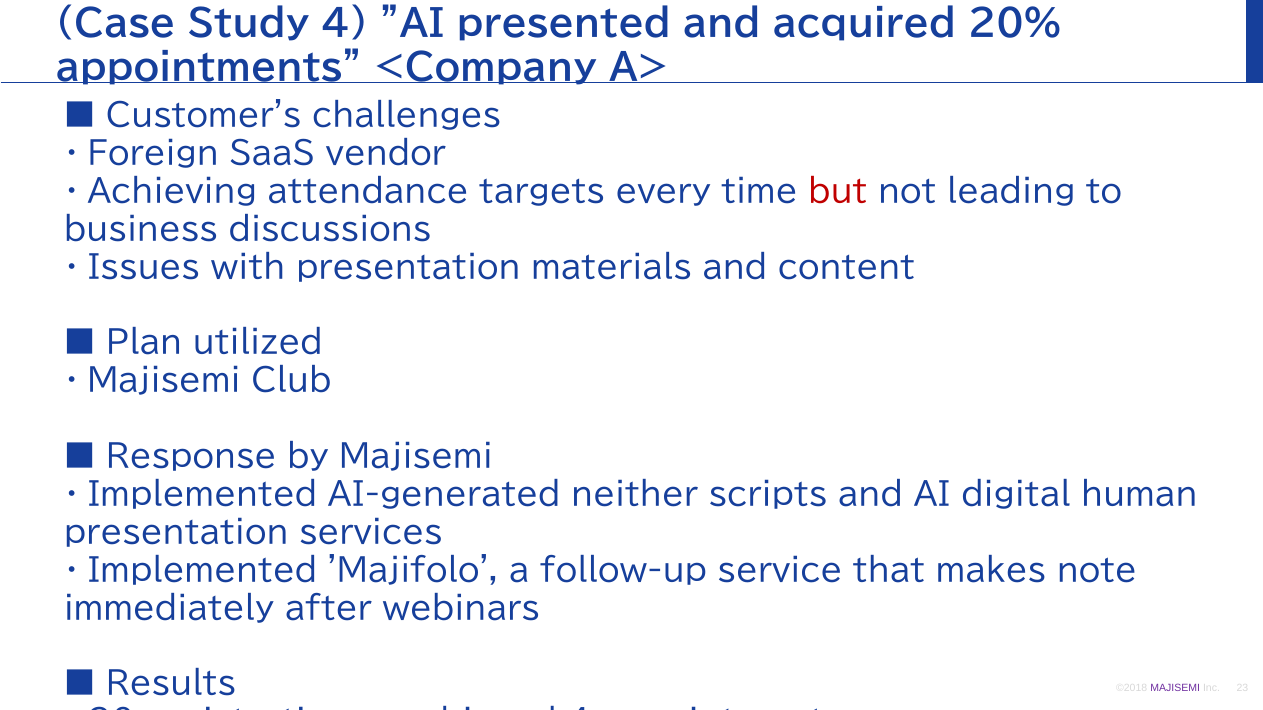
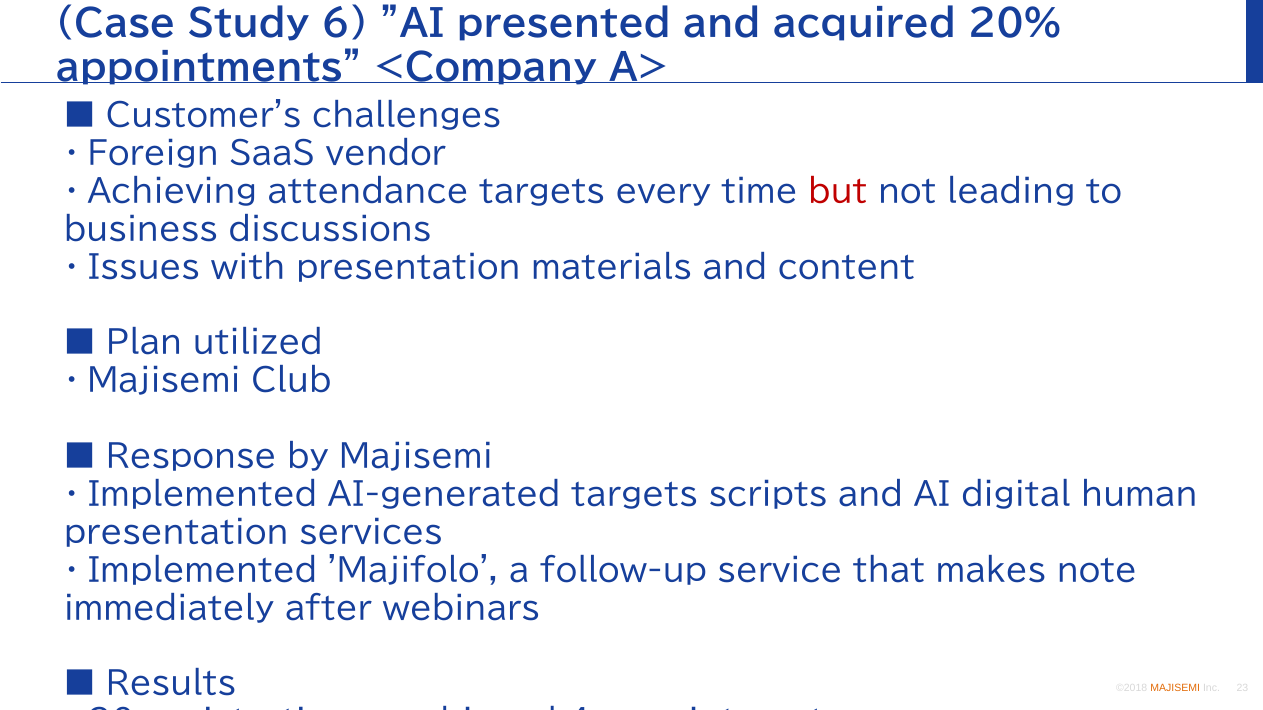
Study 4: 4 -> 6
AI-generated neither: neither -> targets
MAJISEMI at (1175, 688) colour: purple -> orange
